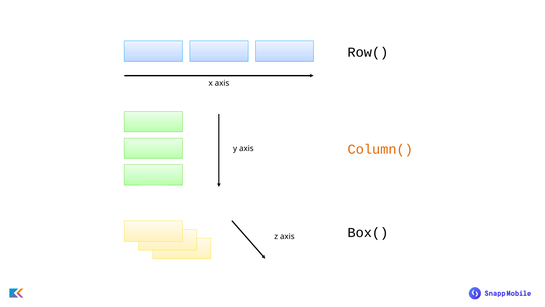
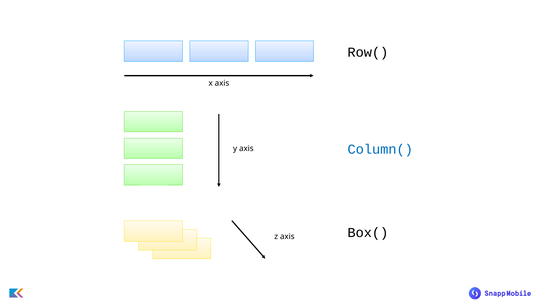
Column( colour: orange -> blue
